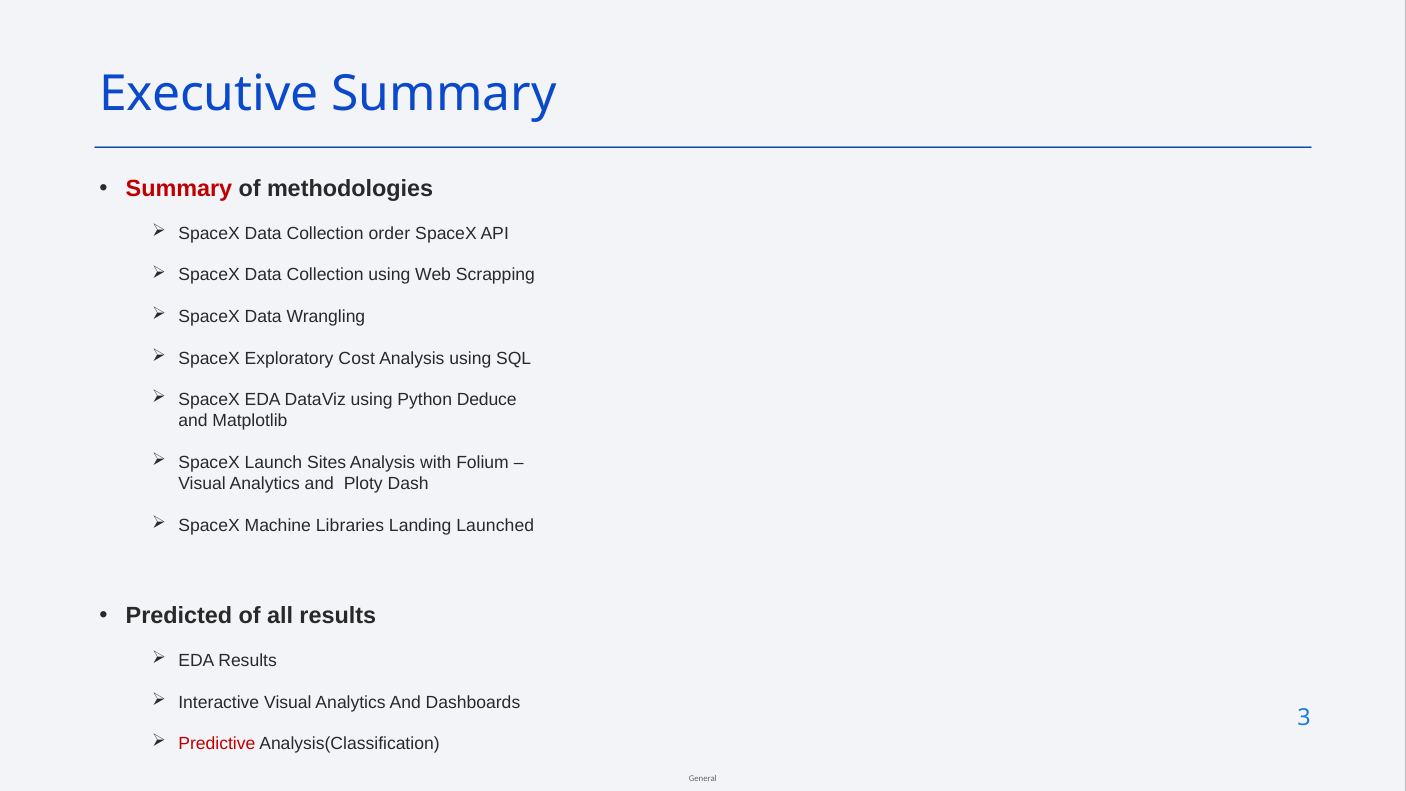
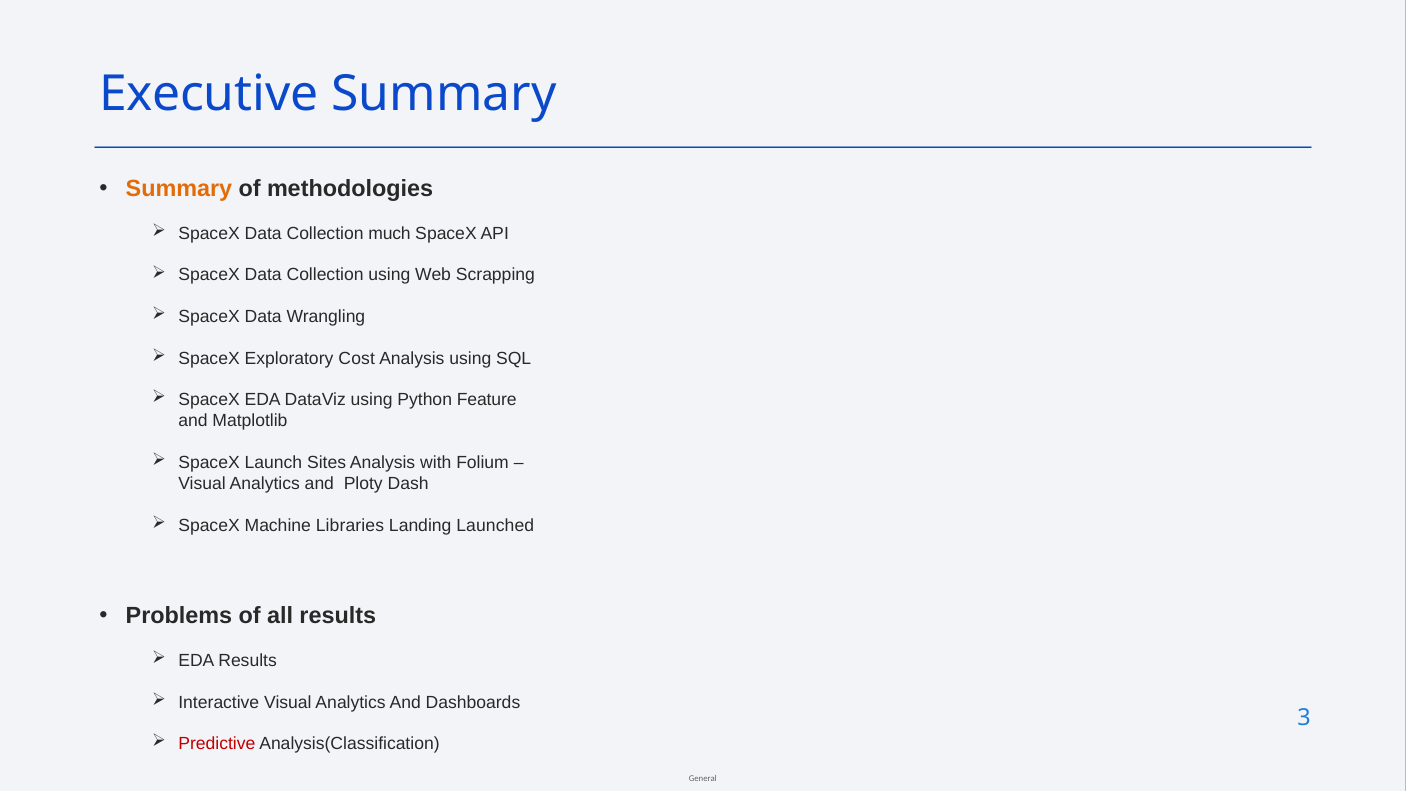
Summary at (179, 189) colour: red -> orange
order: order -> much
Deduce: Deduce -> Feature
Predicted: Predicted -> Problems
